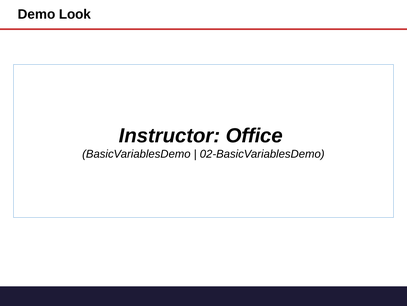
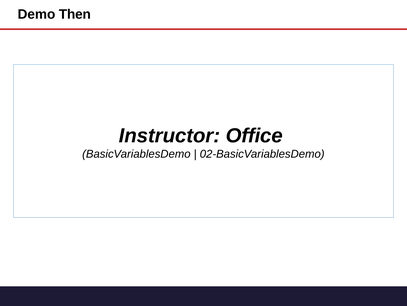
Look: Look -> Then
